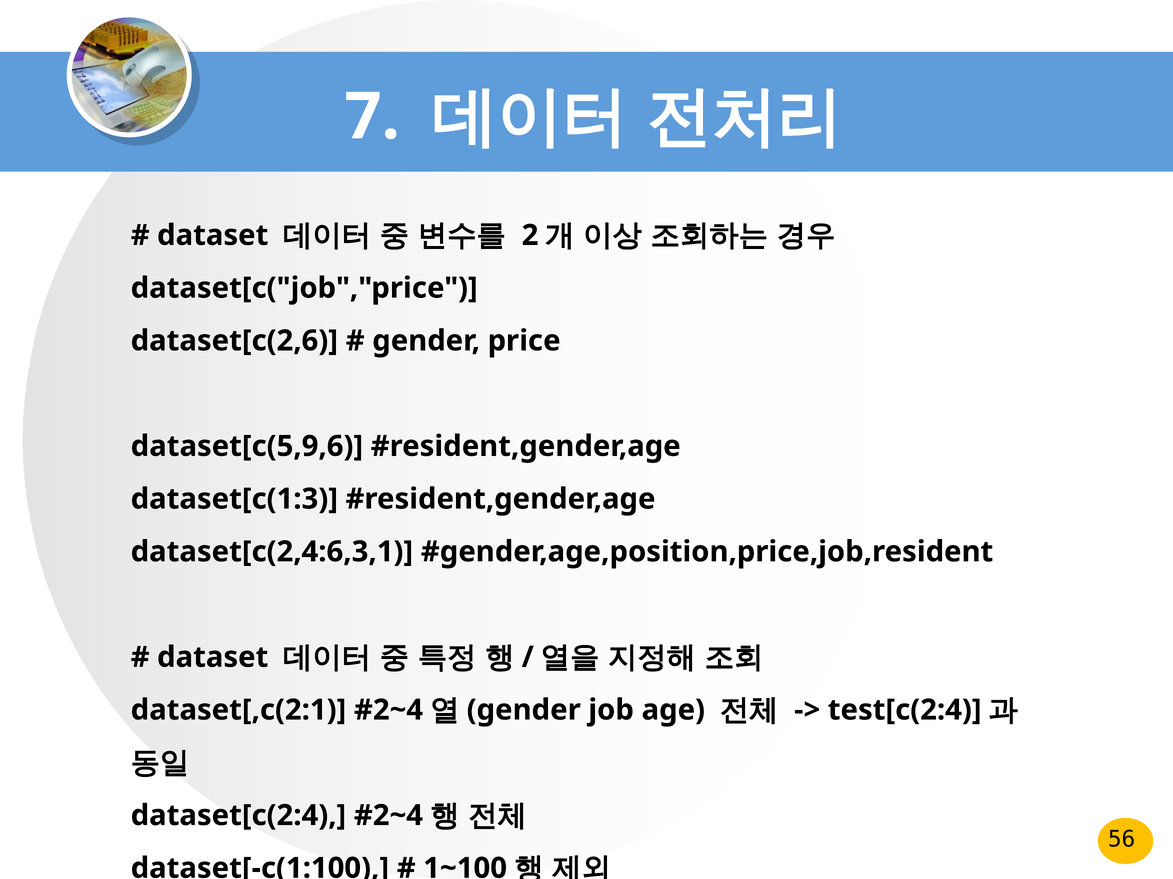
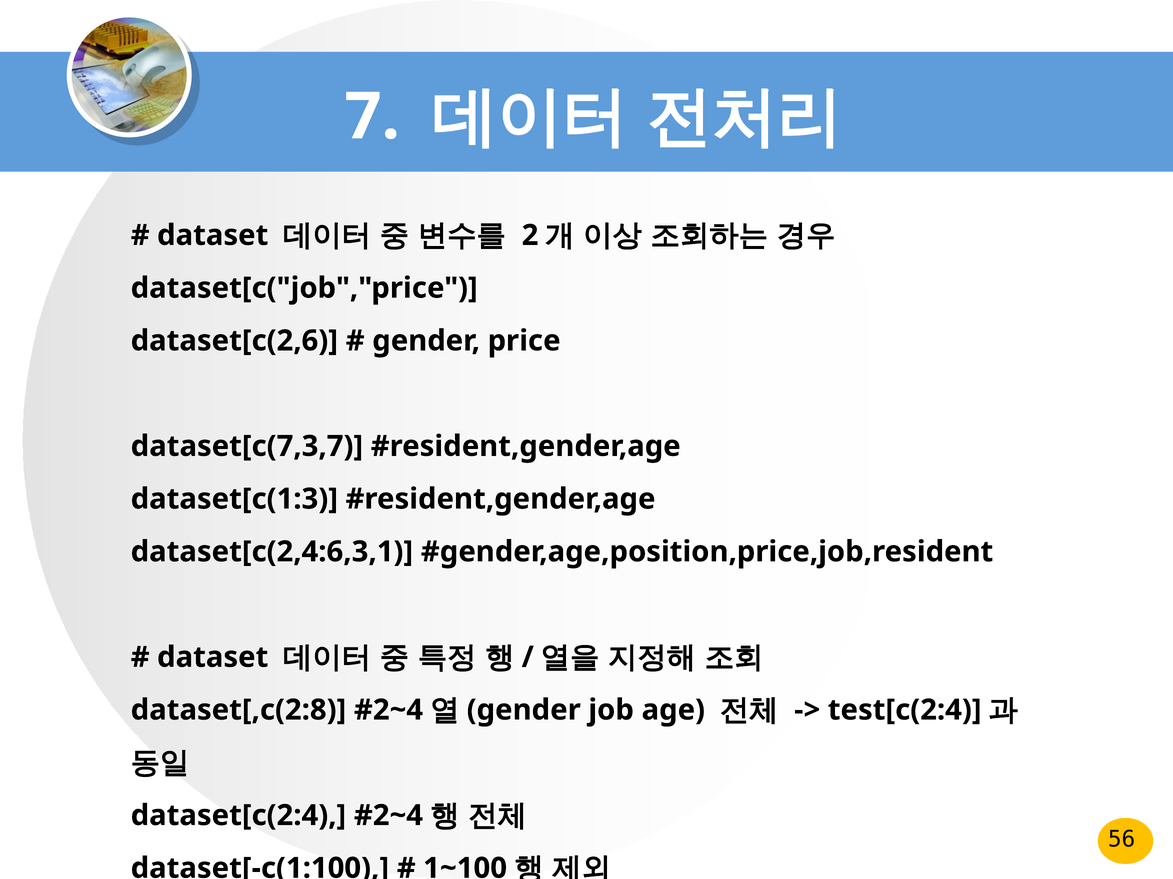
dataset[c(5,9,6: dataset[c(5,9,6 -> dataset[c(7,3,7
dataset[,c(2:1: dataset[,c(2:1 -> dataset[,c(2:8
